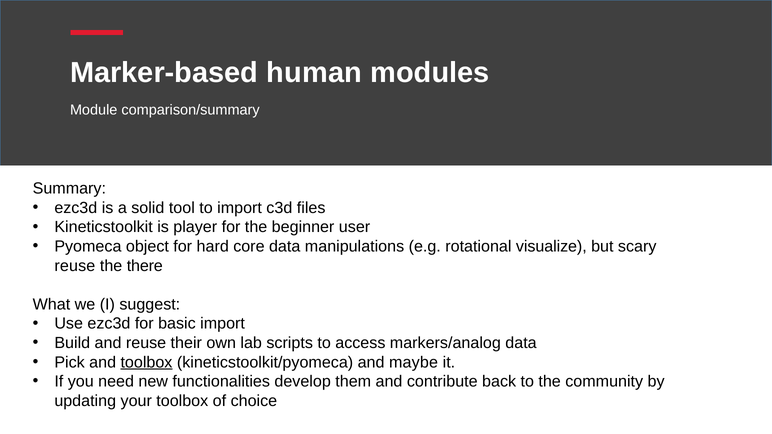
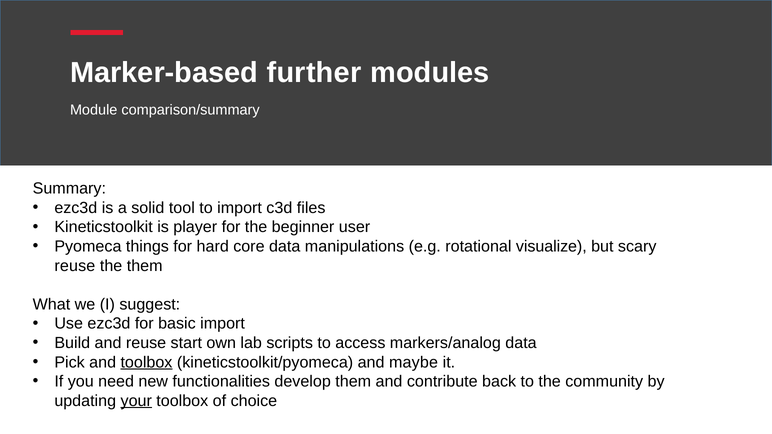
human: human -> further
object: object -> things
the there: there -> them
their: their -> start
your underline: none -> present
